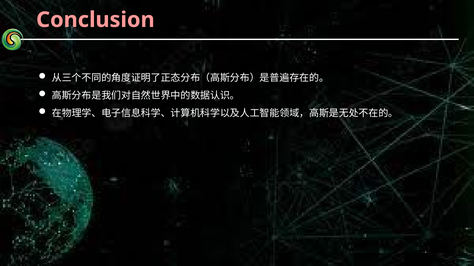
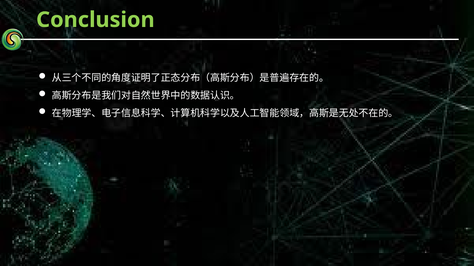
Conclusion colour: pink -> light green
